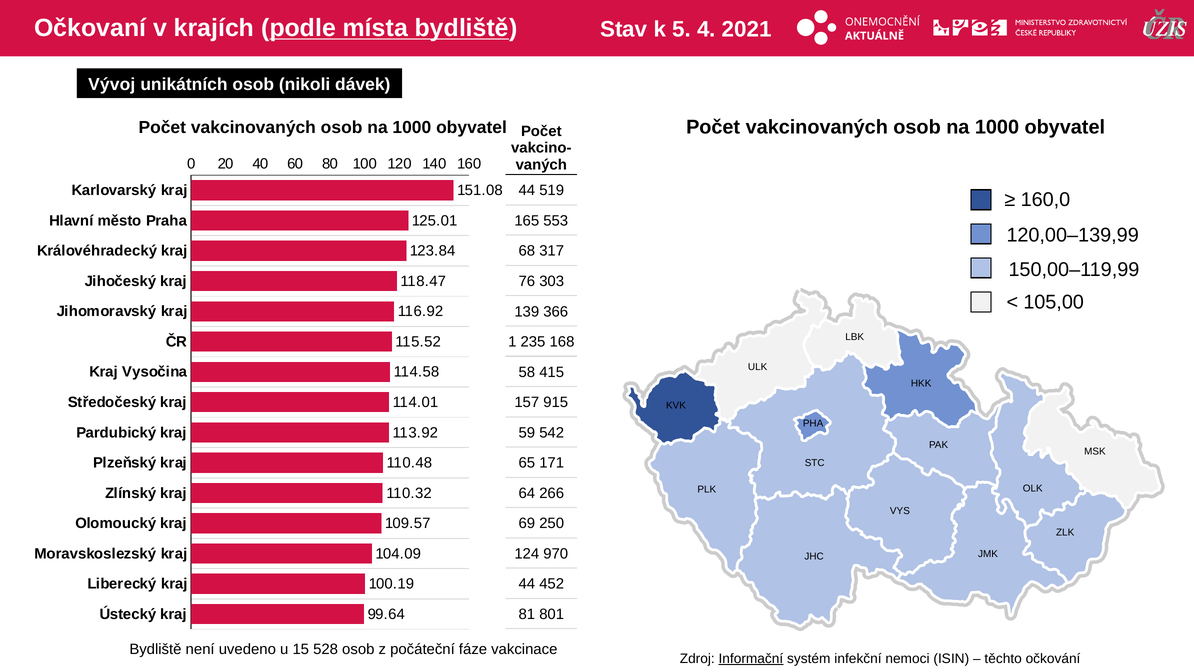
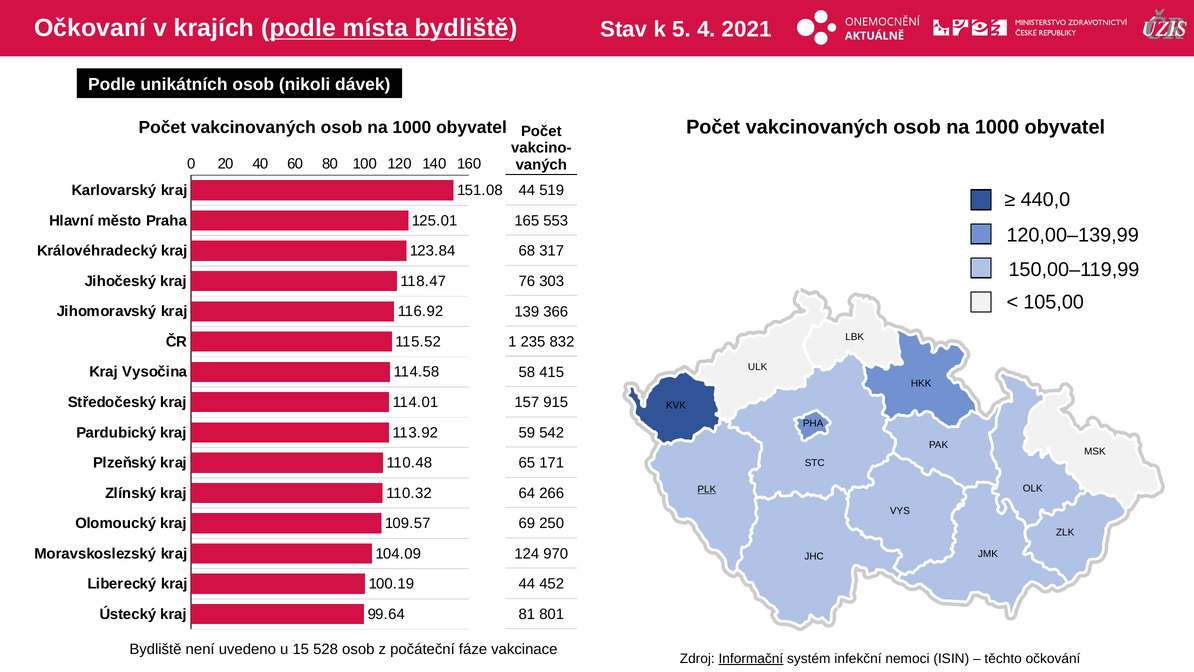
Vývoj at (112, 84): Vývoj -> Podle
160,0: 160,0 -> 440,0
168: 168 -> 832
PLK underline: none -> present
